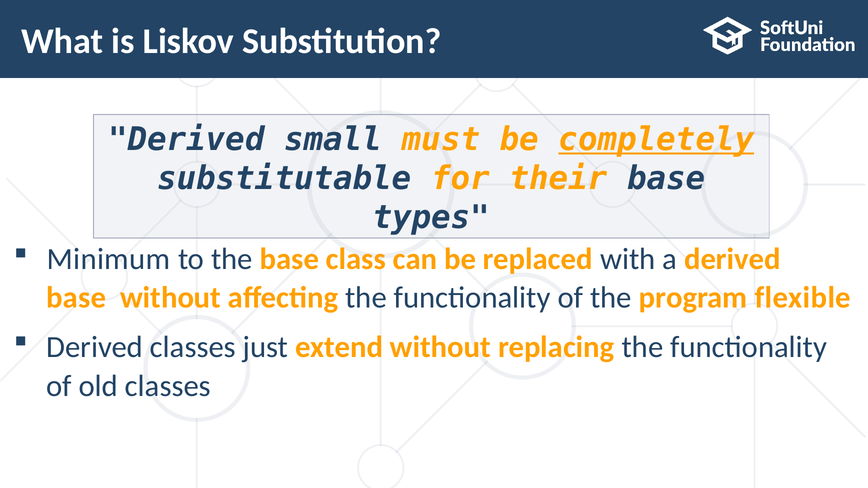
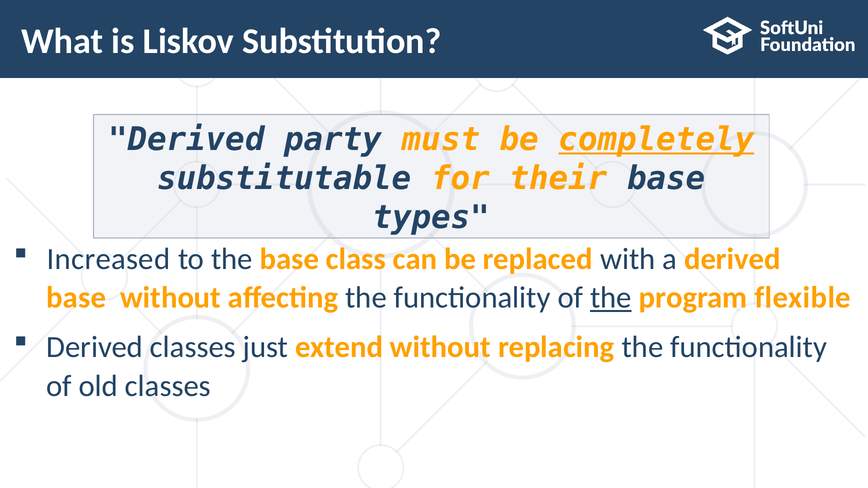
small: small -> party
Minimum: Minimum -> Increased
the at (611, 298) underline: none -> present
